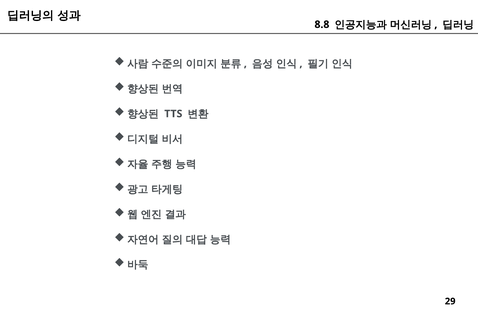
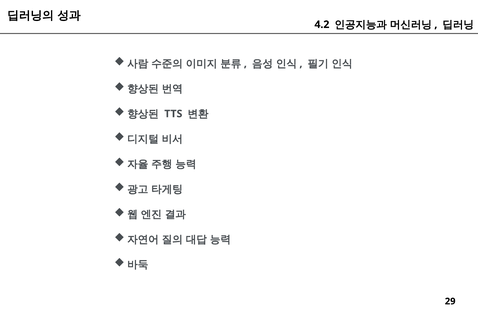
8.8: 8.8 -> 4.2
